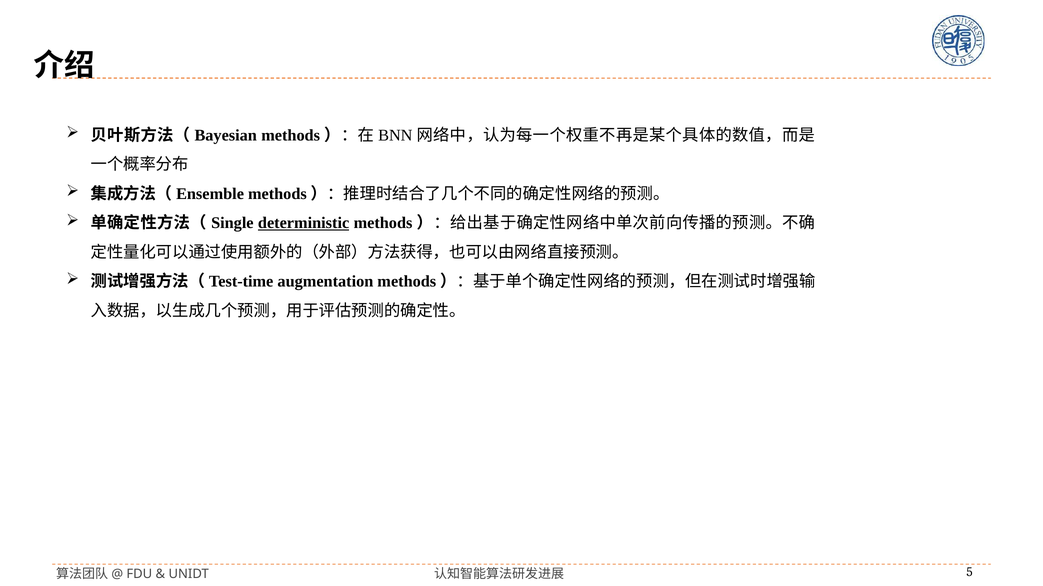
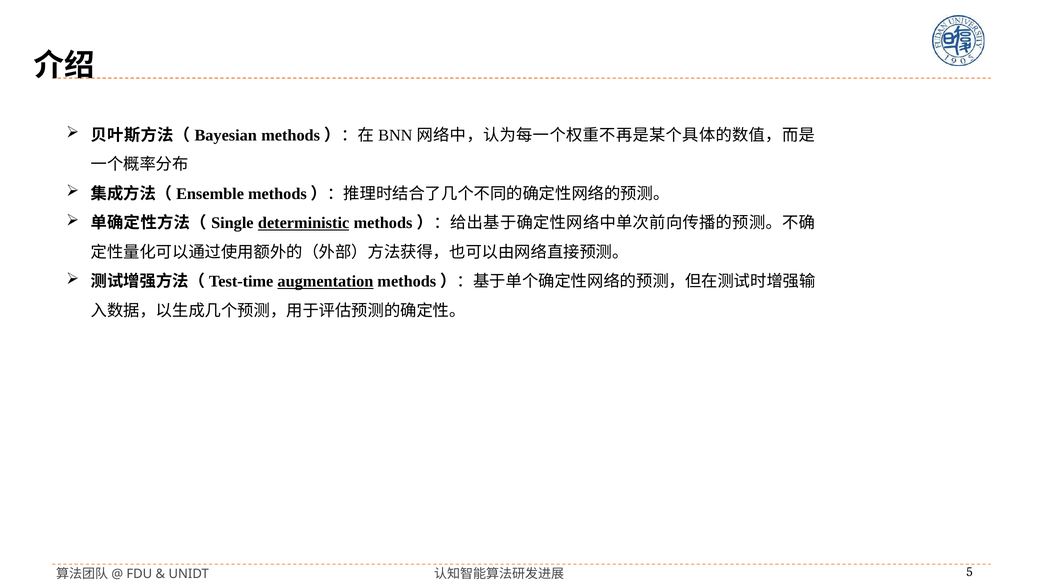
augmentation underline: none -> present
